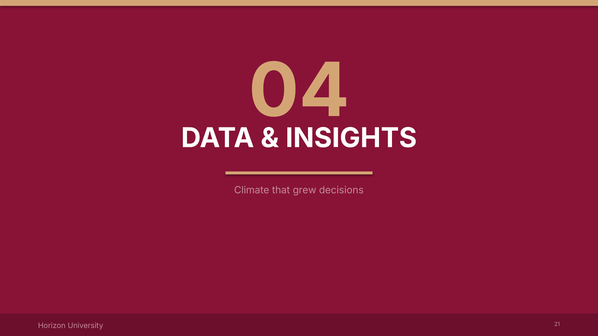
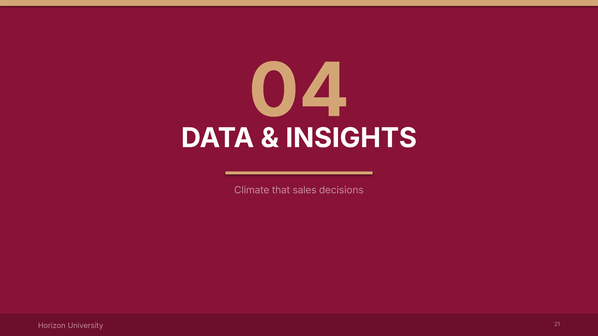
grew: grew -> sales
